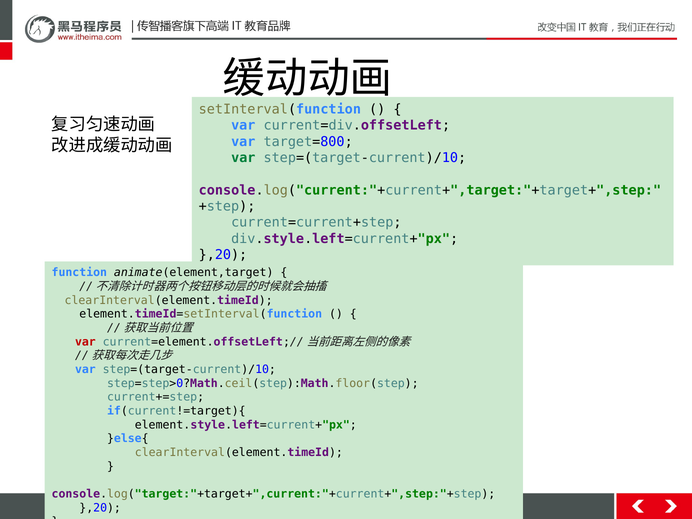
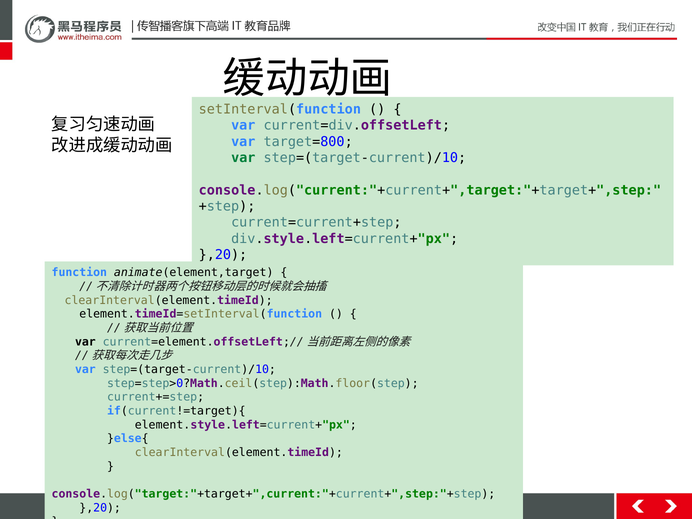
var at (85, 342) colour: red -> black
